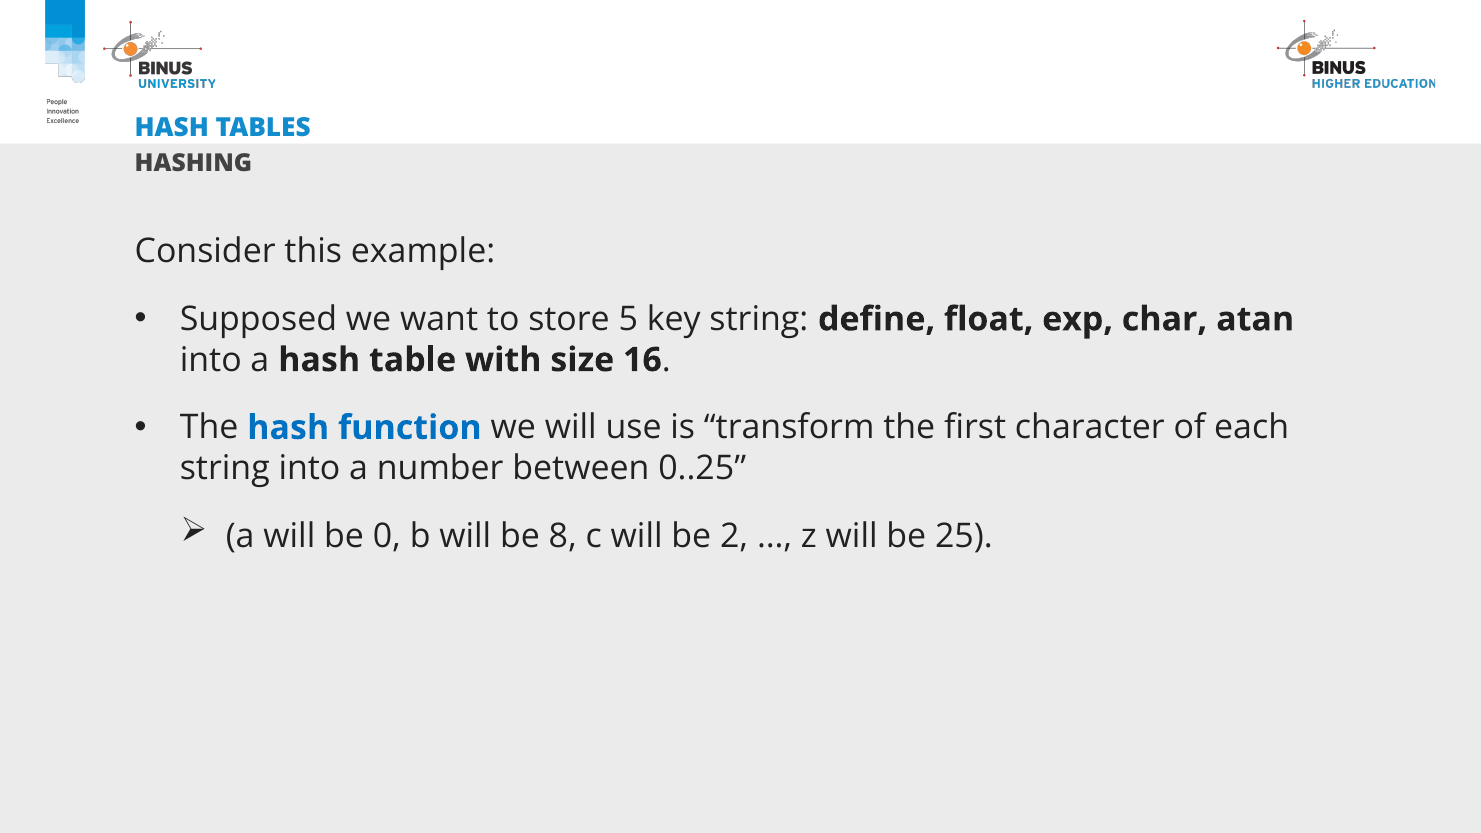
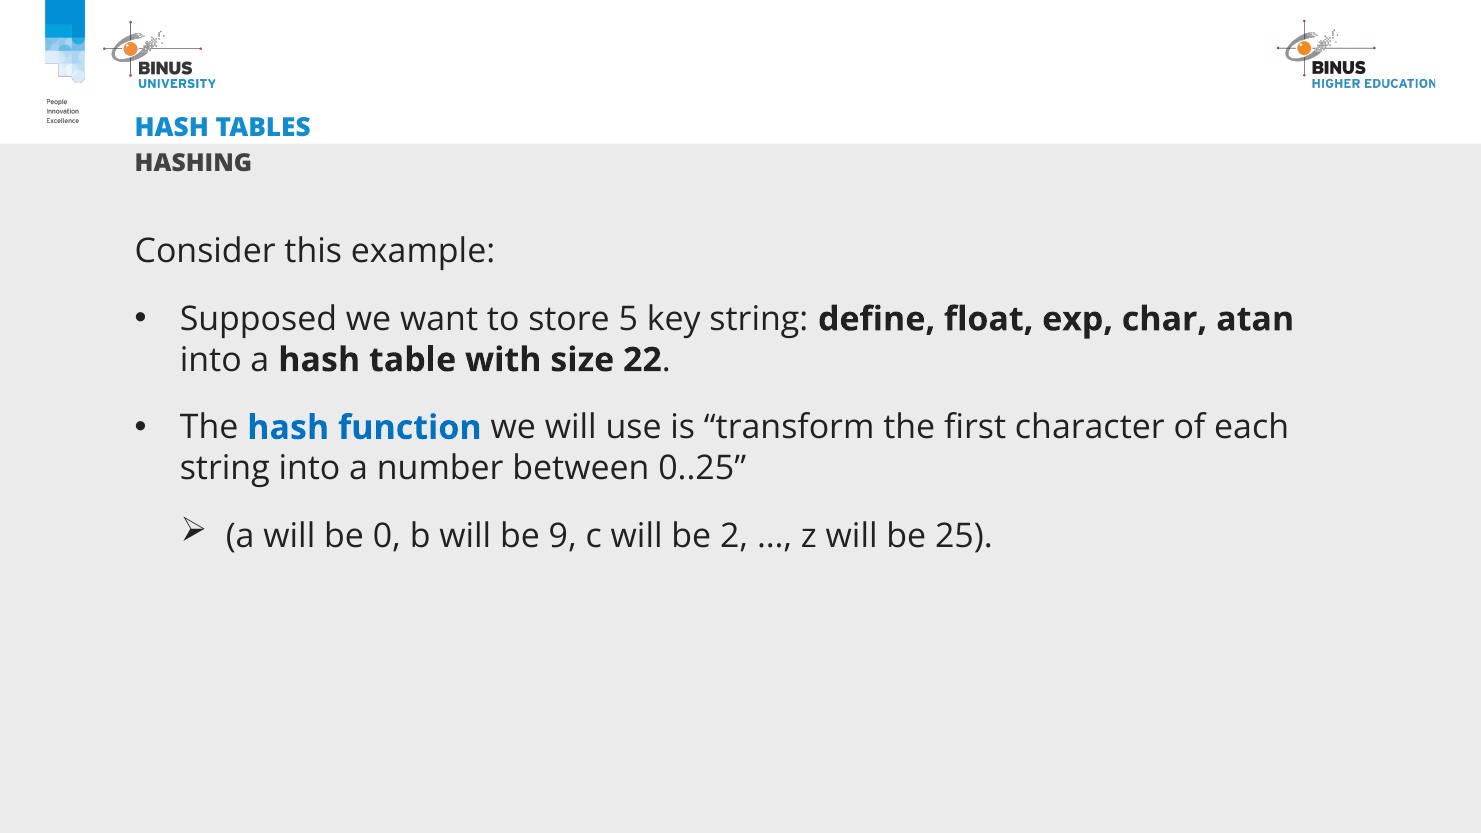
16: 16 -> 22
8: 8 -> 9
